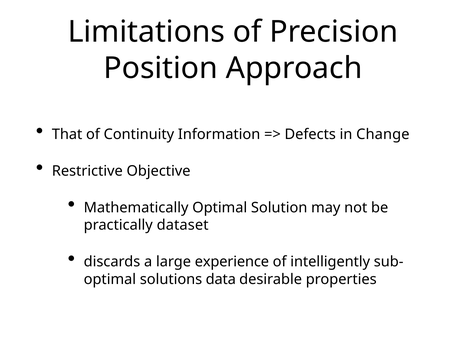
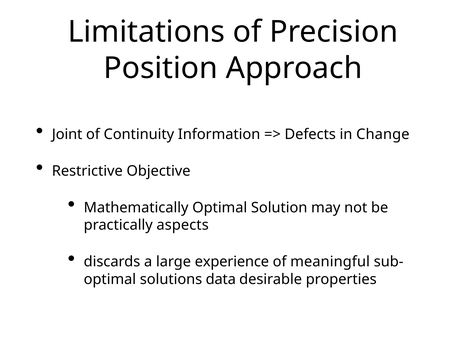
That: That -> Joint
dataset: dataset -> aspects
intelligently: intelligently -> meaningful
